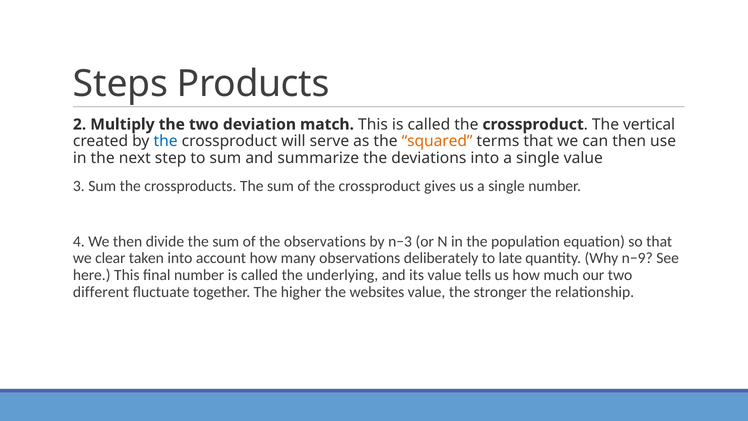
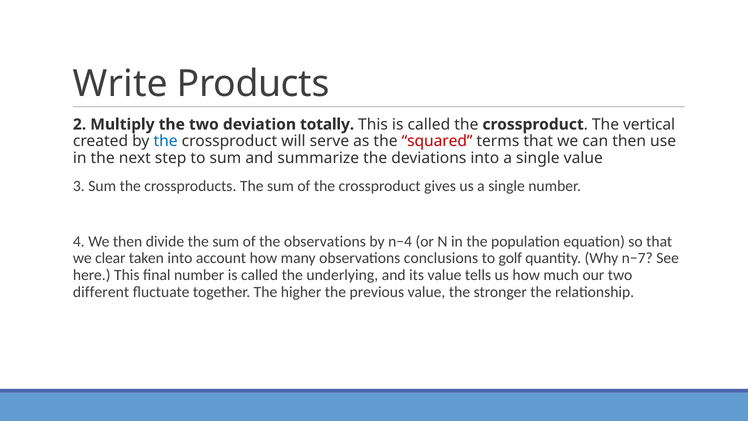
Steps: Steps -> Write
match: match -> totally
squared colour: orange -> red
n−3: n−3 -> n−4
deliberately: deliberately -> conclusions
late: late -> golf
n−9: n−9 -> n−7
websites: websites -> previous
